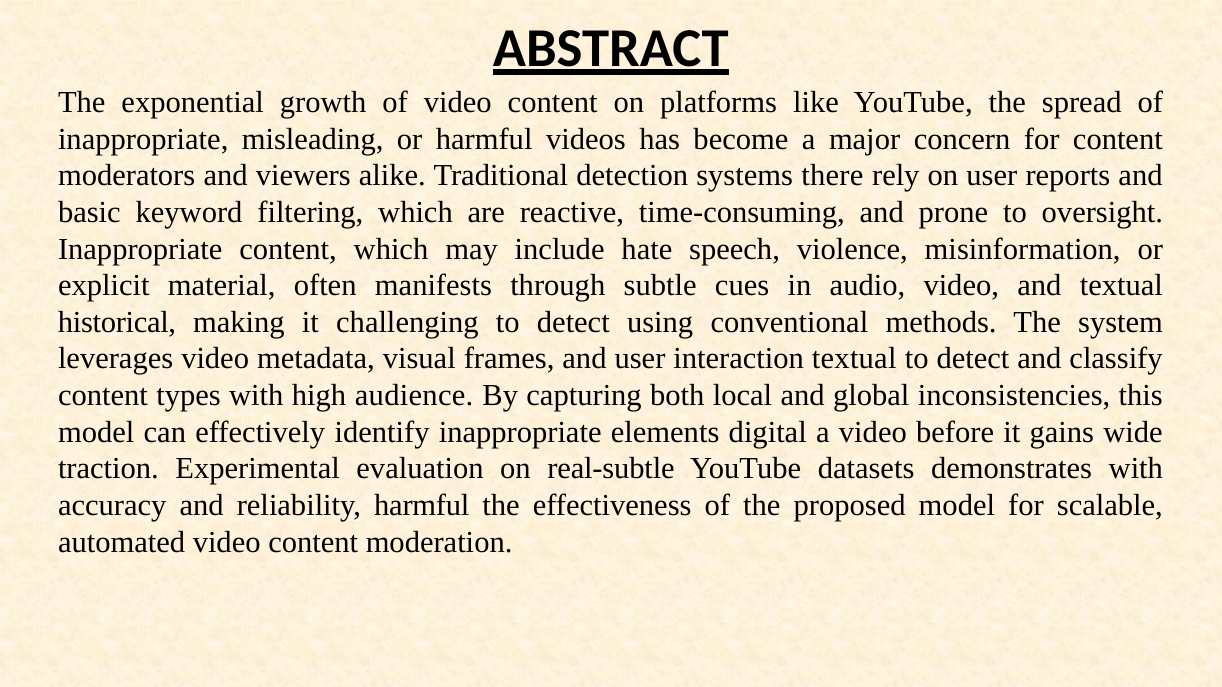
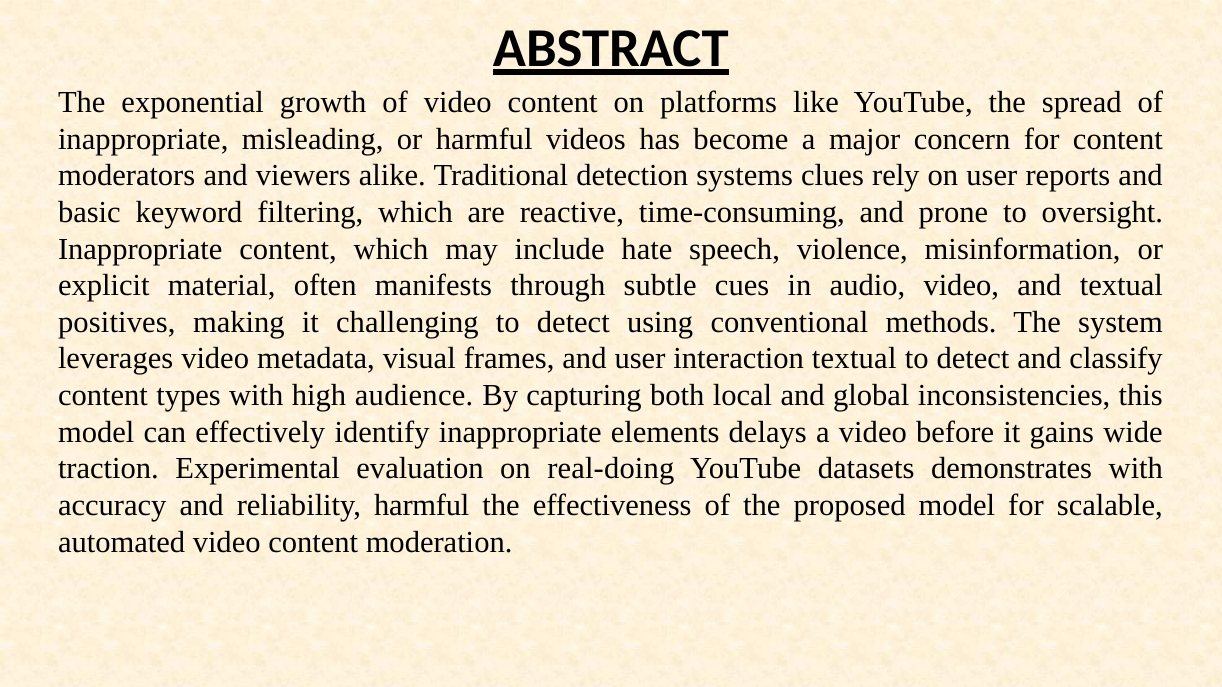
there: there -> clues
historical: historical -> positives
digital: digital -> delays
real-subtle: real-subtle -> real-doing
